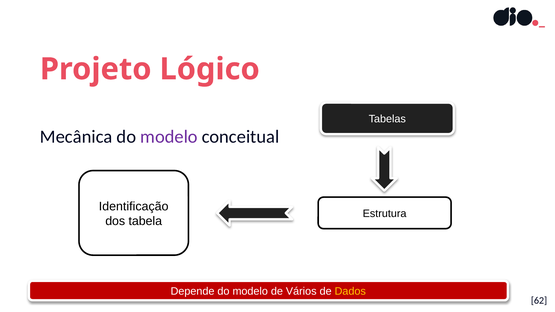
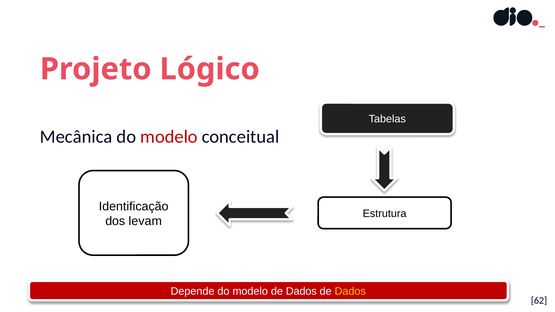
modelo at (169, 137) colour: purple -> red
tabela: tabela -> levam
modelo de Vários: Vários -> Dados
